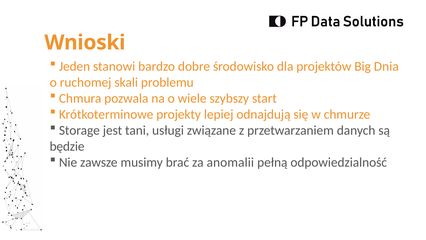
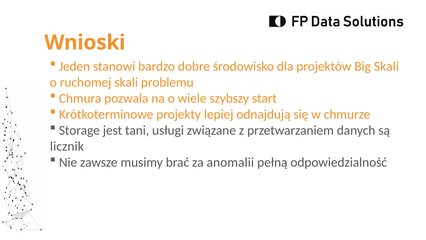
Big Dnia: Dnia -> Skali
będzie: będzie -> licznik
